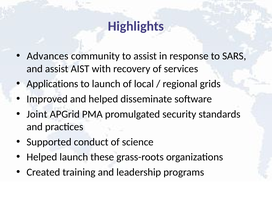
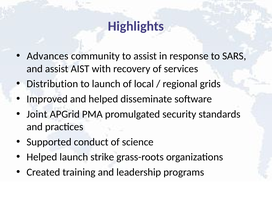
Applications: Applications -> Distribution
these: these -> strike
